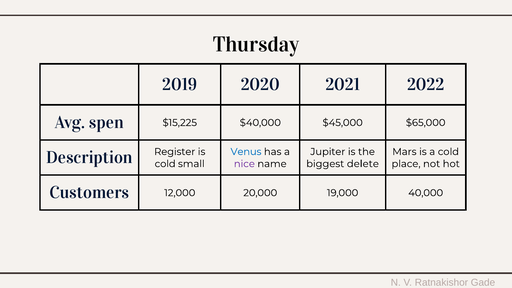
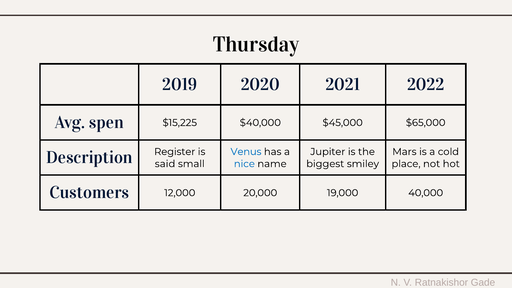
cold at (165, 164): cold -> said
nice colour: purple -> blue
delete: delete -> smiley
